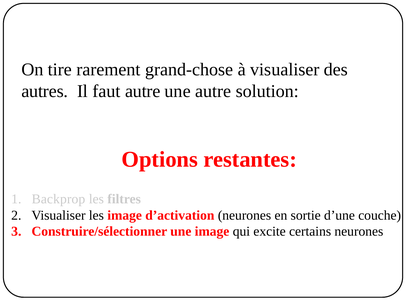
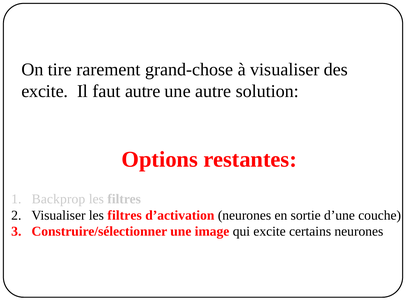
autres at (45, 91): autres -> excite
Visualiser les image: image -> filtres
